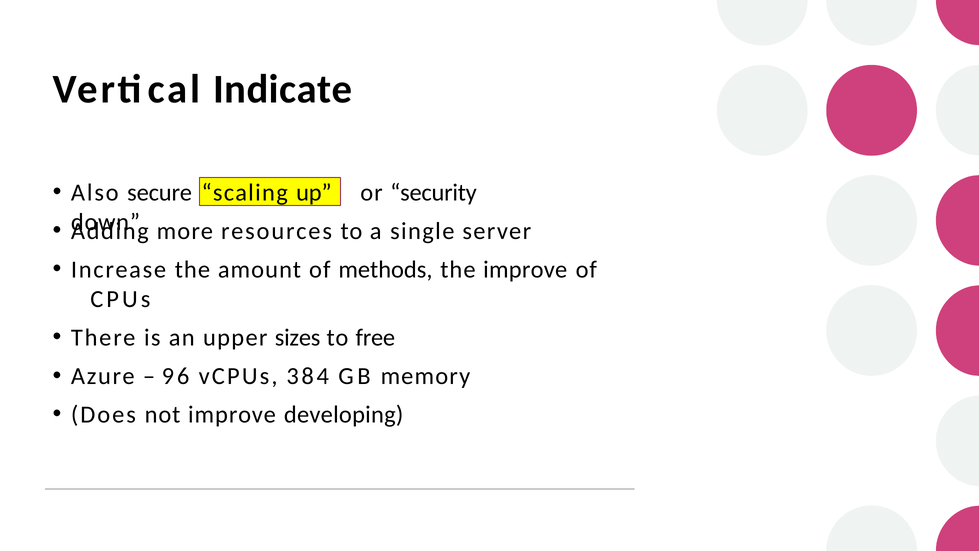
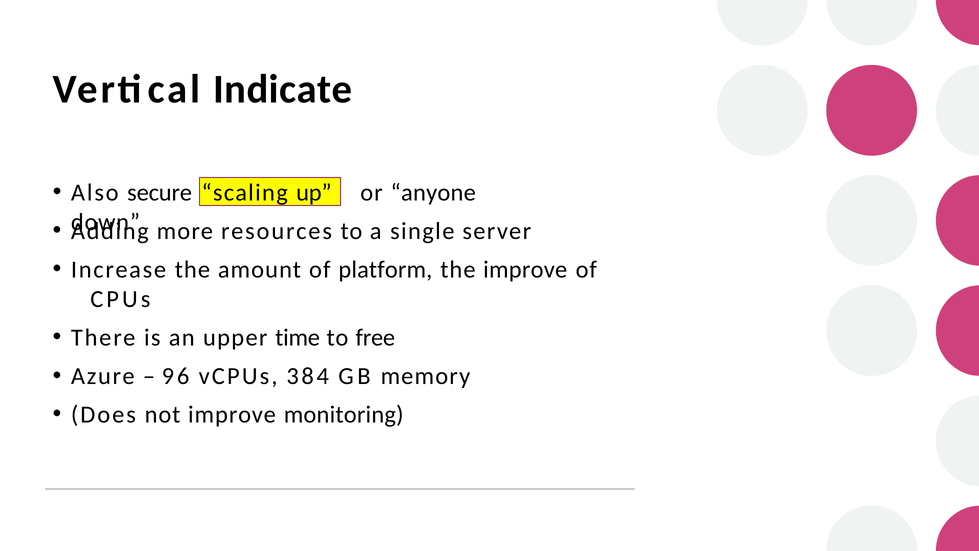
security: security -> anyone
methods: methods -> platform
sizes: sizes -> time
developing: developing -> monitoring
